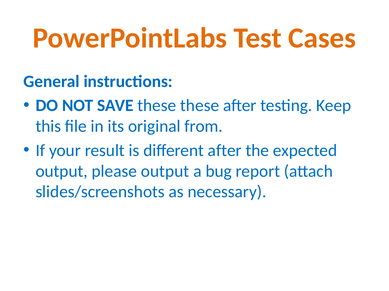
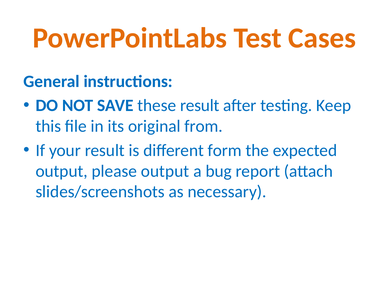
these these: these -> result
different after: after -> form
